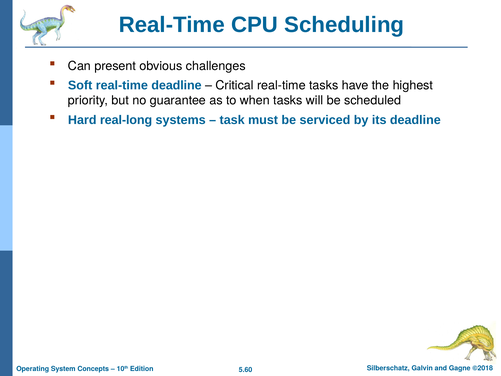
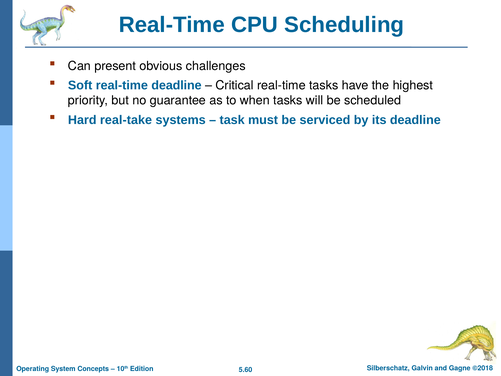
real-long: real-long -> real-take
